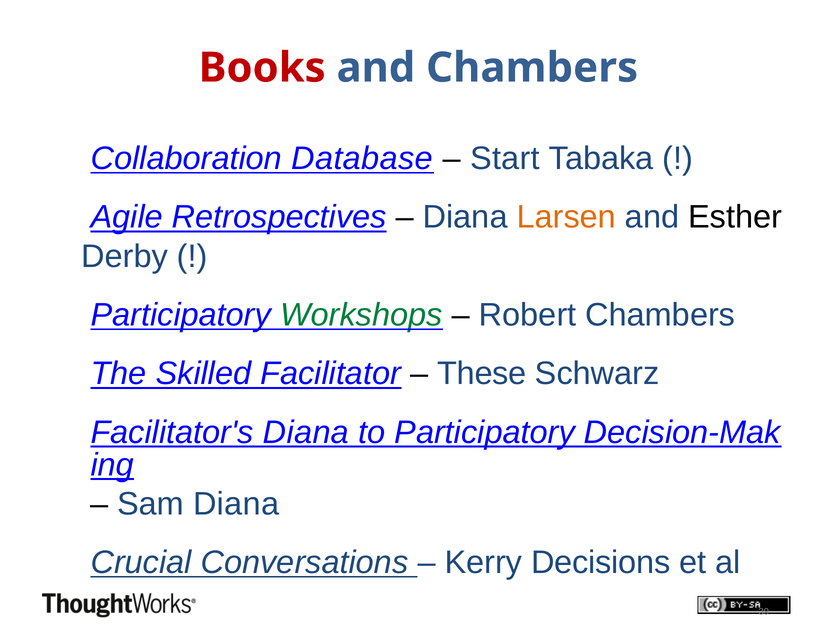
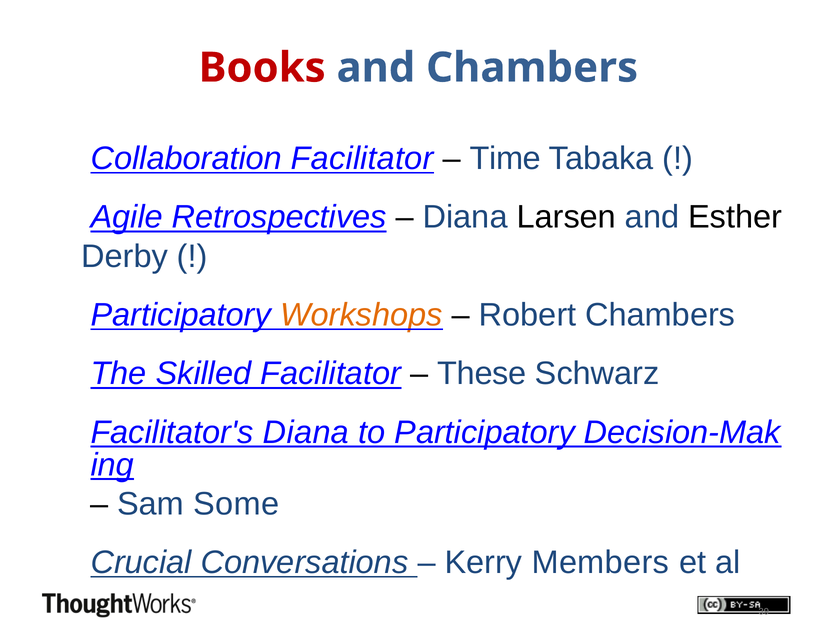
Database at (362, 159): Database -> Facilitator
Start: Start -> Time
Larsen colour: orange -> black
Workshops colour: green -> orange
Sam Diana: Diana -> Some
Decisions: Decisions -> Members
